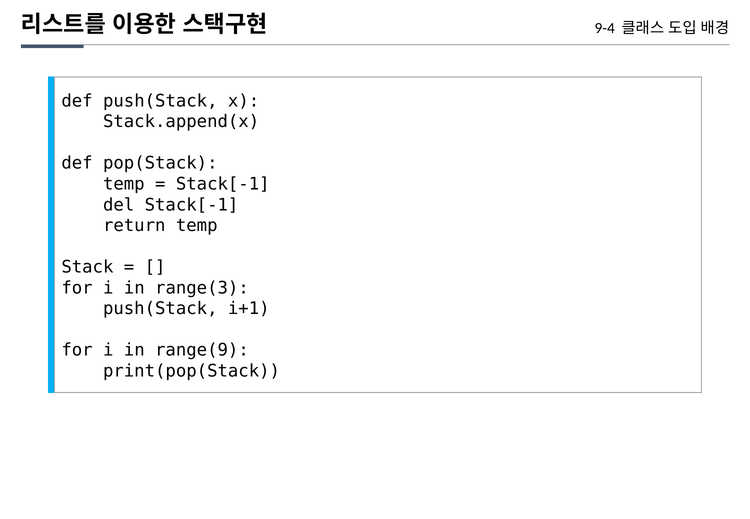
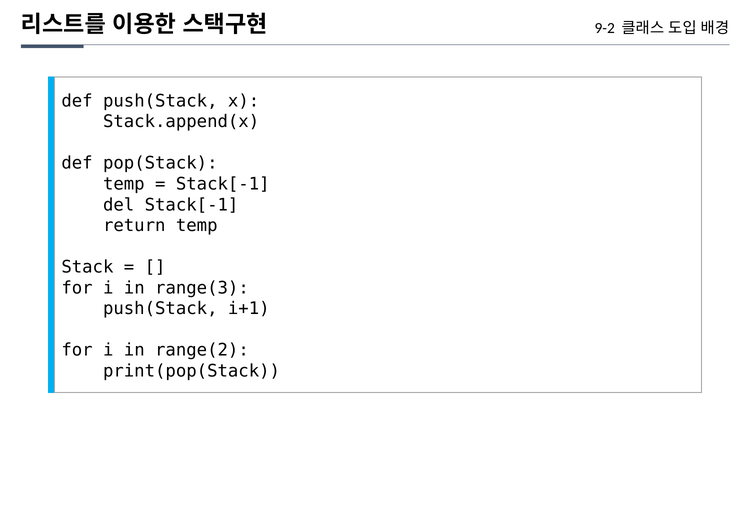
9-4: 9-4 -> 9-2
range(9: range(9 -> range(2
